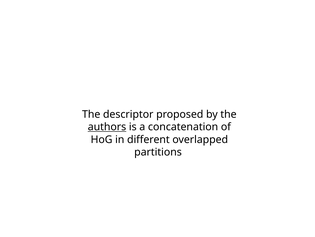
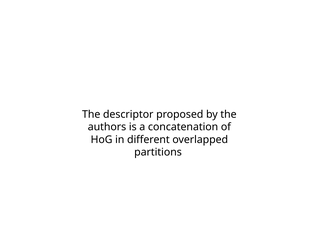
authors underline: present -> none
